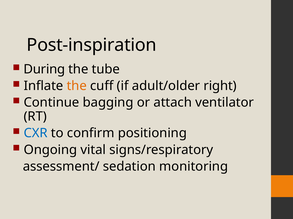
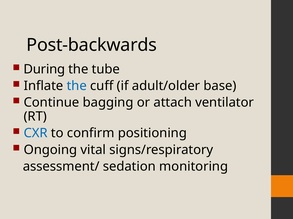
Post-inspiration: Post-inspiration -> Post-backwards
the at (77, 86) colour: orange -> blue
right: right -> base
